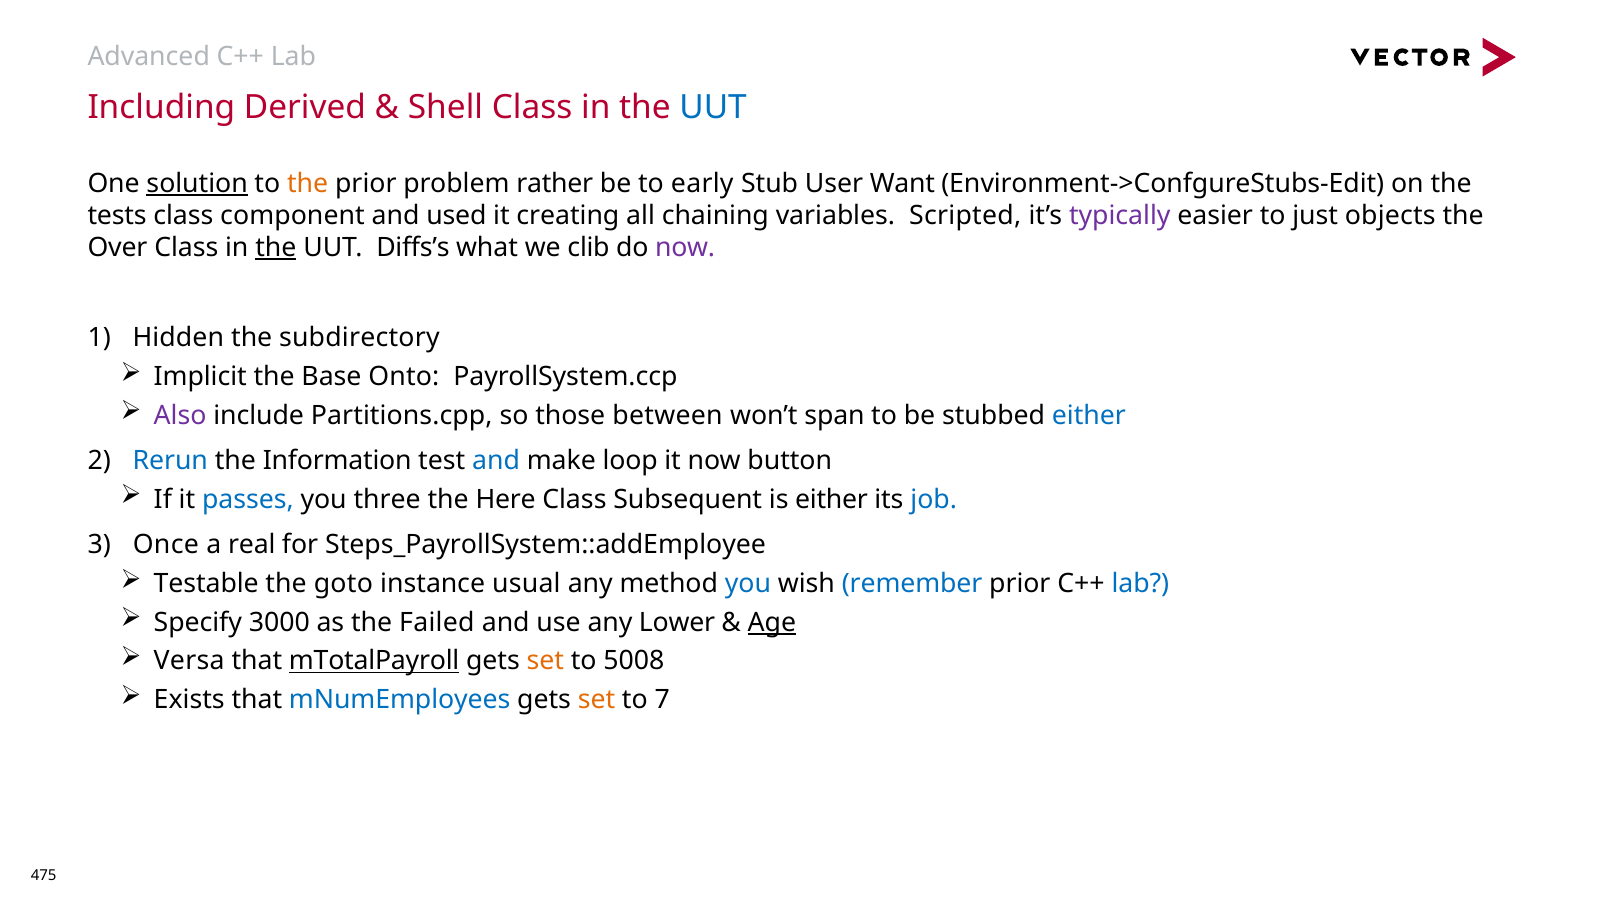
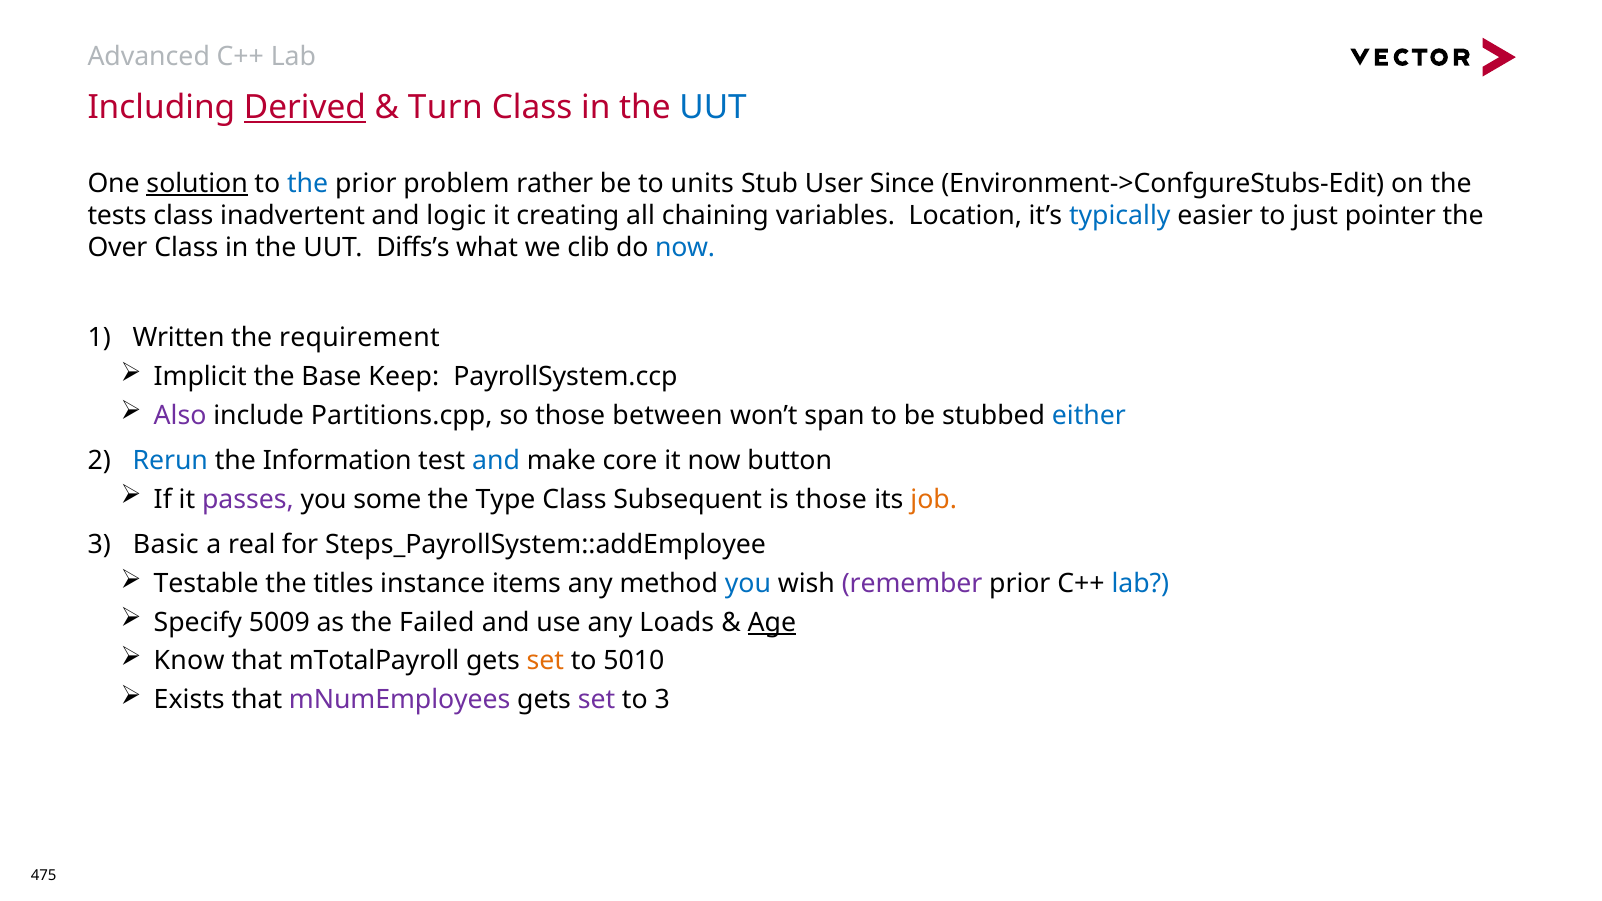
Derived underline: none -> present
Shell: Shell -> Turn
the at (308, 183) colour: orange -> blue
early: early -> units
Want: Want -> Since
component: component -> inadvertent
used: used -> logic
Scripted: Scripted -> Location
typically colour: purple -> blue
objects: objects -> pointer
the at (276, 247) underline: present -> none
now at (685, 247) colour: purple -> blue
Hidden: Hidden -> Written
subdirectory: subdirectory -> requirement
Onto: Onto -> Keep
loop: loop -> core
passes colour: blue -> purple
three: three -> some
Here: Here -> Type
is either: either -> those
job colour: blue -> orange
Once: Once -> Basic
goto: goto -> titles
usual: usual -> items
remember colour: blue -> purple
3000: 3000 -> 5009
Lower: Lower -> Loads
Versa: Versa -> Know
mTotalPayroll underline: present -> none
5008: 5008 -> 5010
mNumEmployees colour: blue -> purple
set at (596, 700) colour: orange -> purple
to 7: 7 -> 3
